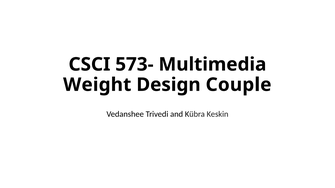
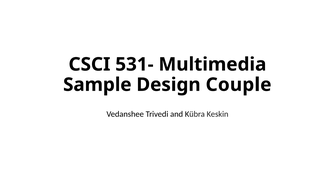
573-: 573- -> 531-
Weight: Weight -> Sample
